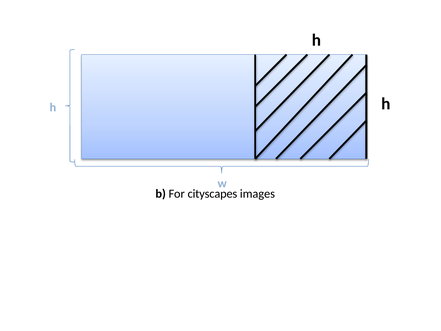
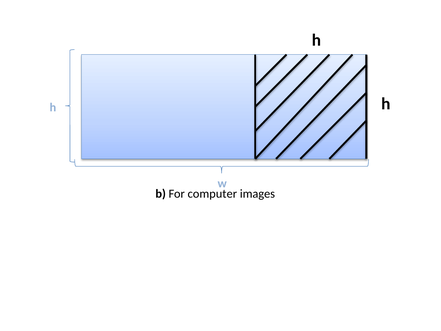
cityscapes: cityscapes -> computer
